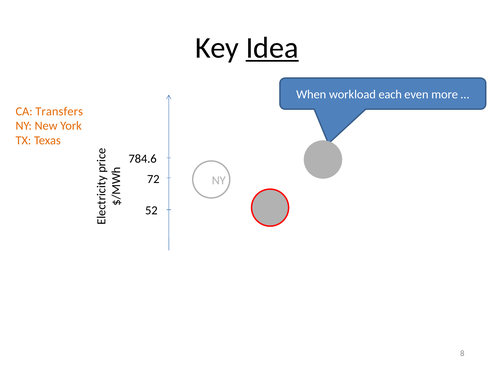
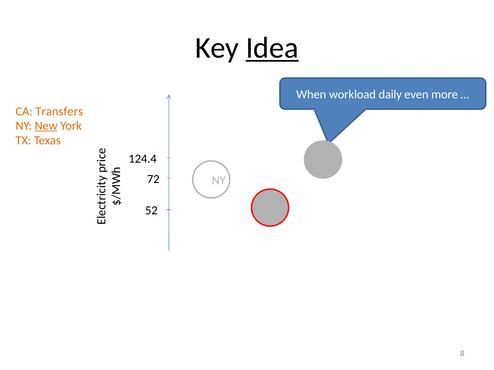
each: each -> daily
New underline: none -> present
784.6: 784.6 -> 124.4
